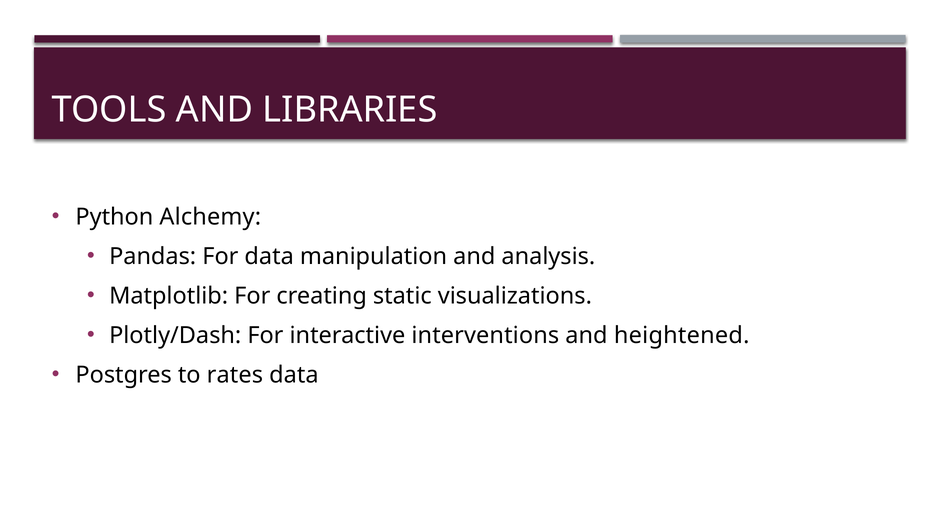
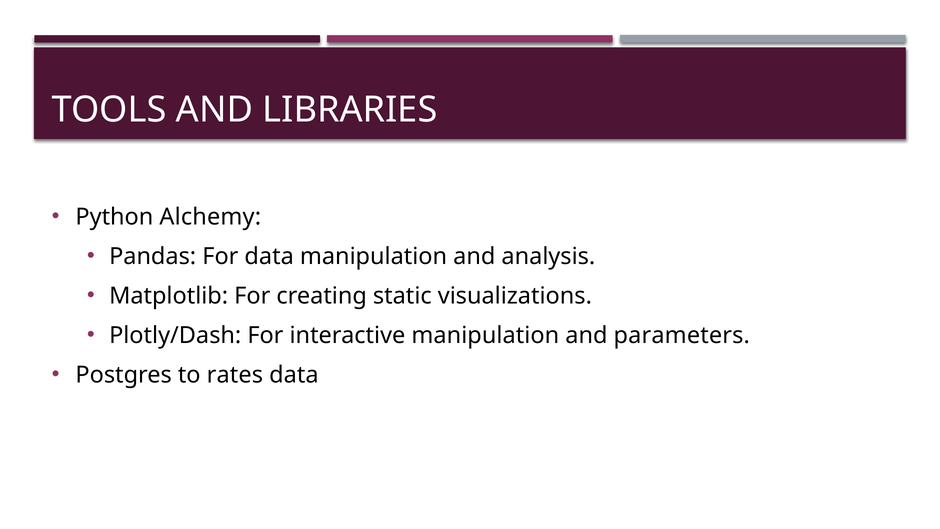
interactive interventions: interventions -> manipulation
heightened: heightened -> parameters
